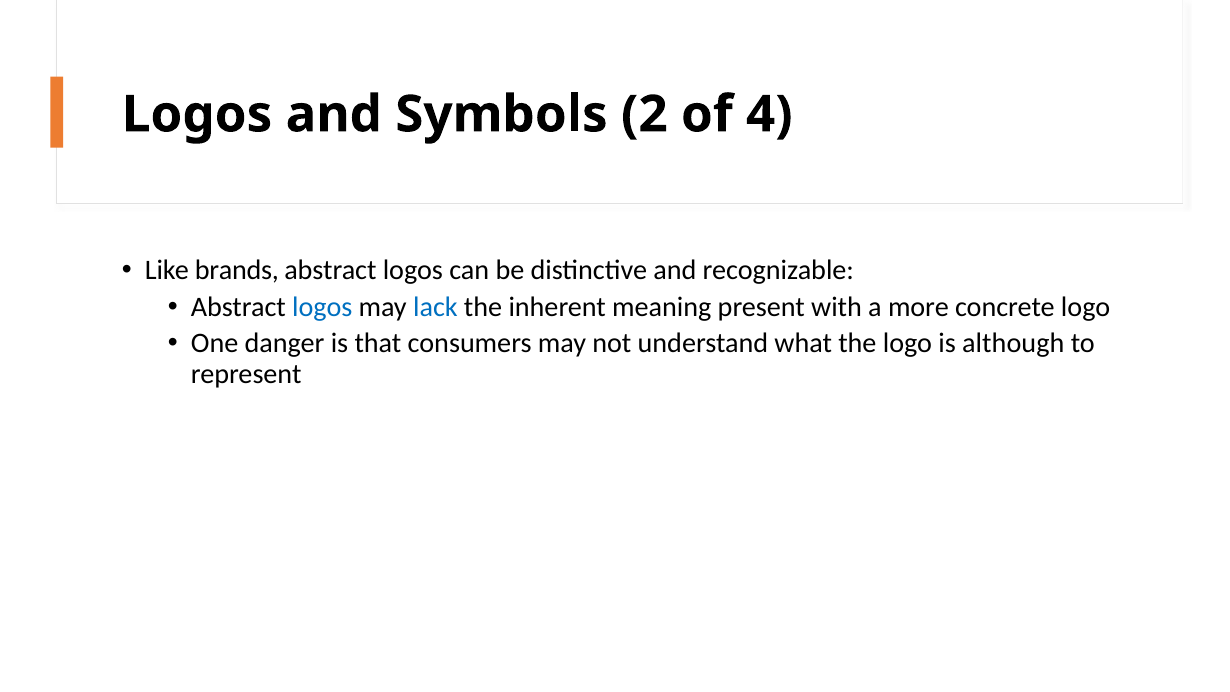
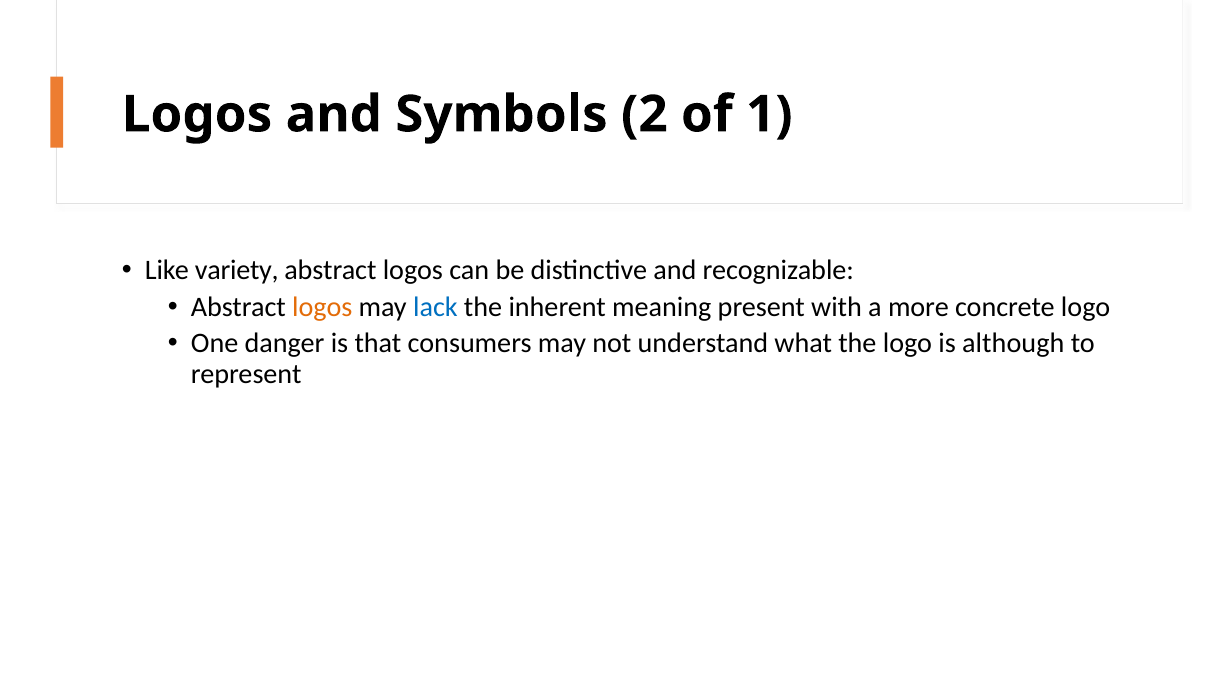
4: 4 -> 1
brands: brands -> variety
logos at (322, 307) colour: blue -> orange
